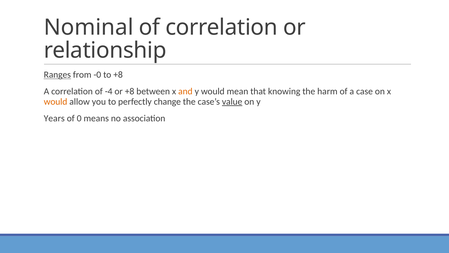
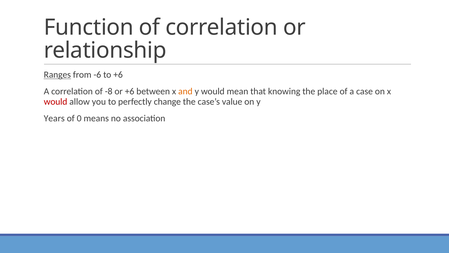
Nominal: Nominal -> Function
-0: -0 -> -6
to +8: +8 -> +6
-4: -4 -> -8
or +8: +8 -> +6
harm: harm -> place
would at (56, 101) colour: orange -> red
value underline: present -> none
